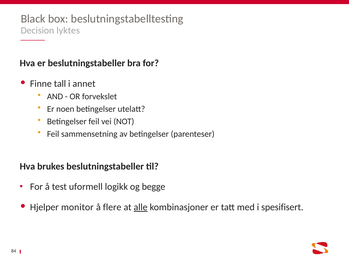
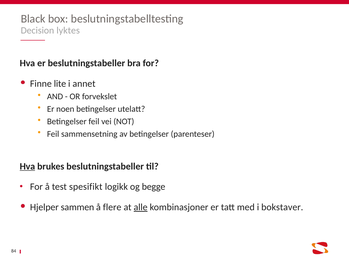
tall: tall -> lite
Hva at (27, 166) underline: none -> present
uformell: uformell -> spesifikt
monitor: monitor -> sammen
spesifisert: spesifisert -> bokstaver
